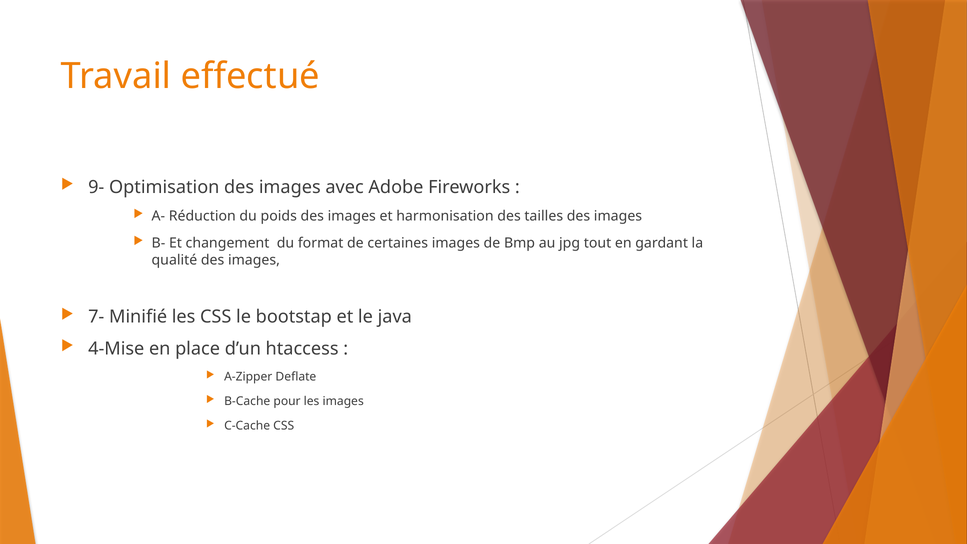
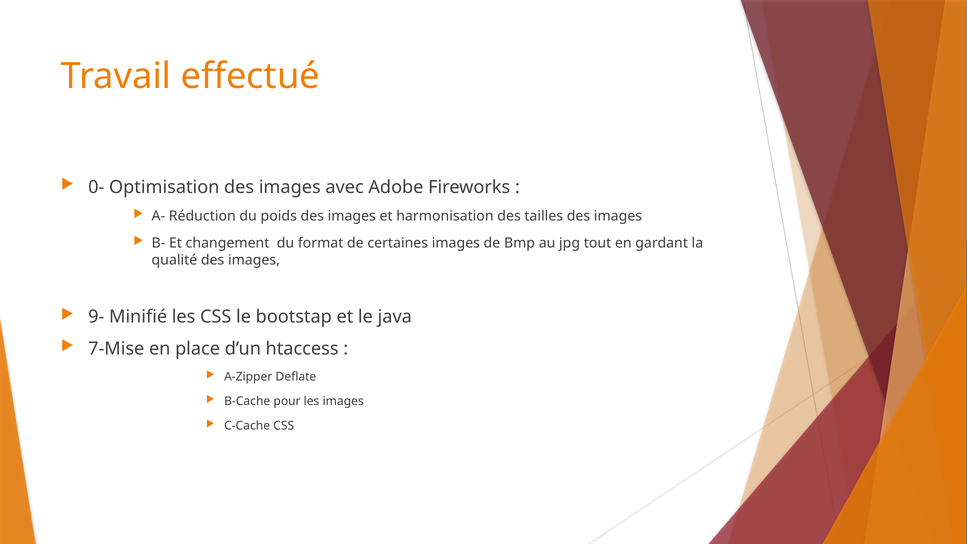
9-: 9- -> 0-
7-: 7- -> 9-
4-Mise: 4-Mise -> 7-Mise
